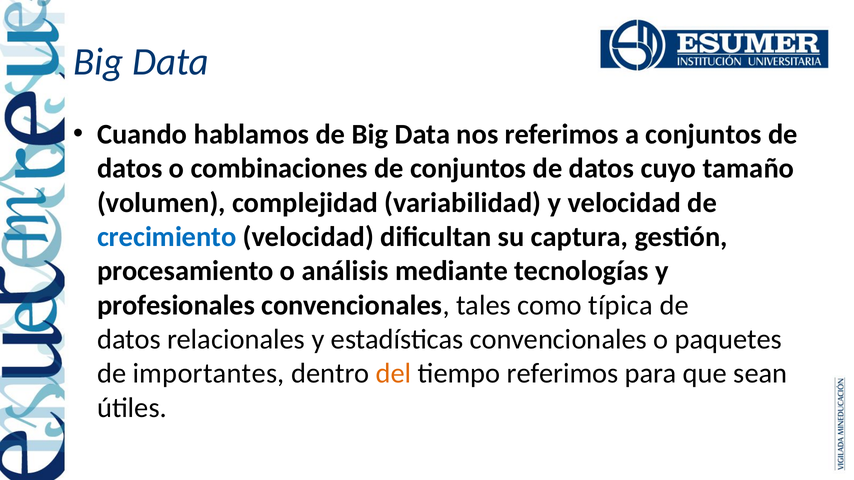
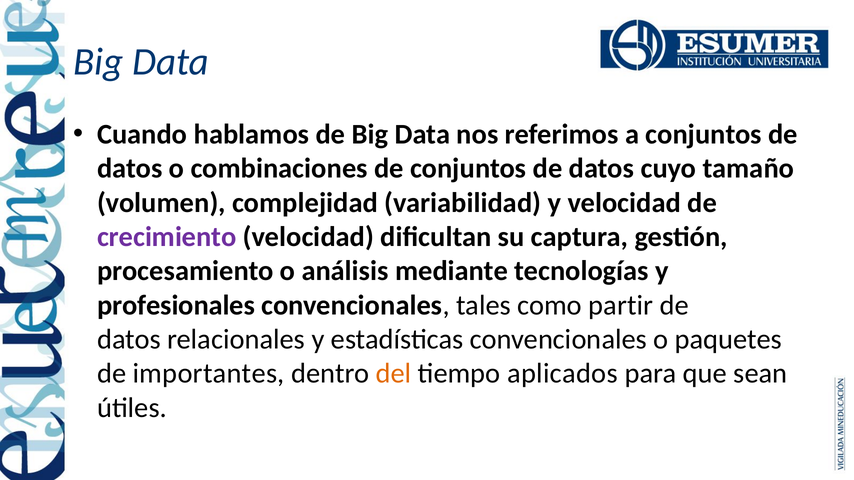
crecimiento colour: blue -> purple
típica: típica -> partir
tiempo referimos: referimos -> aplicados
